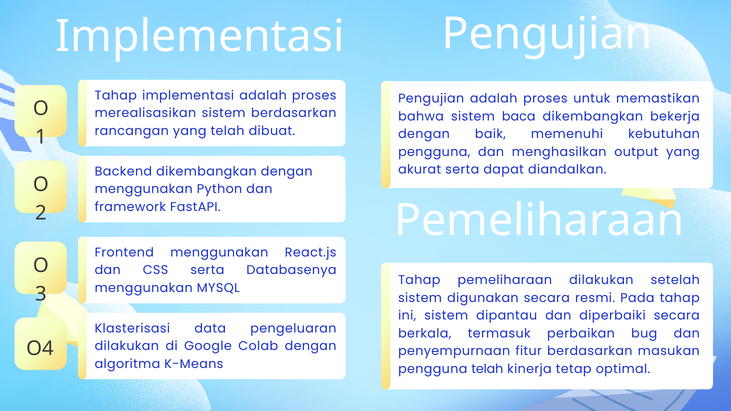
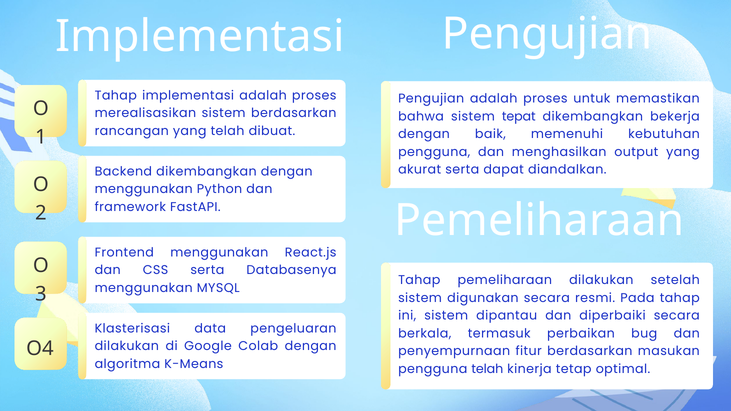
baca: baca -> tepat
